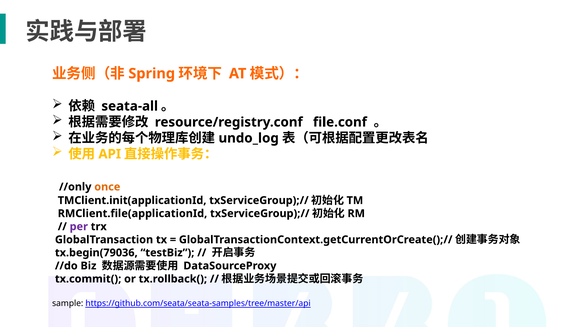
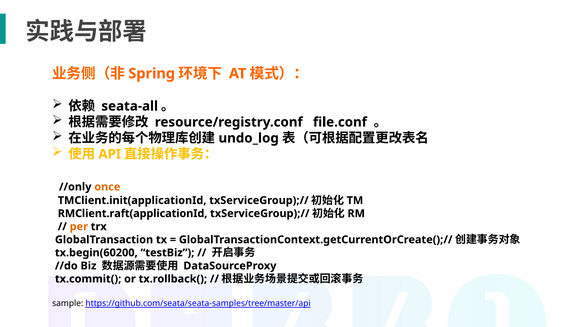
RMClient.file(applicationId: RMClient.file(applicationId -> RMClient.raft(applicationId
per colour: purple -> orange
tx.begin(79036: tx.begin(79036 -> tx.begin(60200
